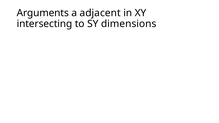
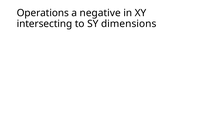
Arguments: Arguments -> Operations
adjacent: adjacent -> negative
